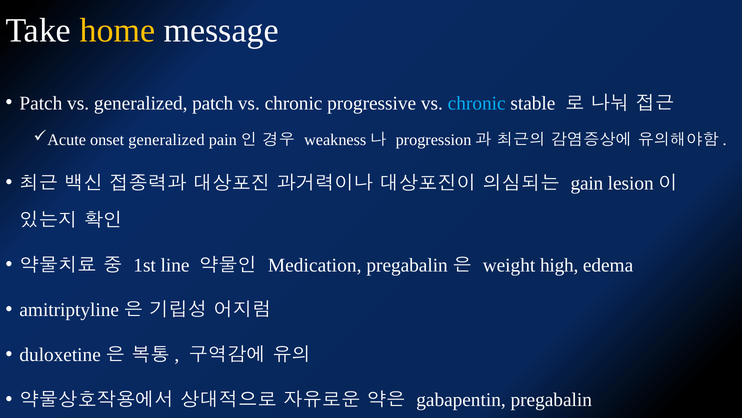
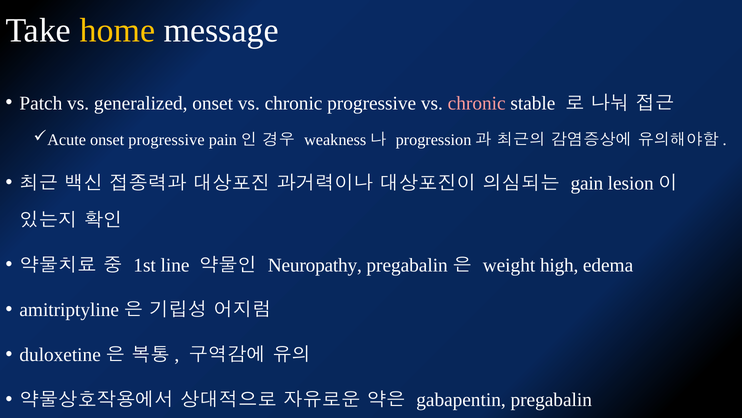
generalized patch: patch -> onset
chronic at (477, 103) colour: light blue -> pink
onset generalized: generalized -> progressive
Medication: Medication -> Neuropathy
